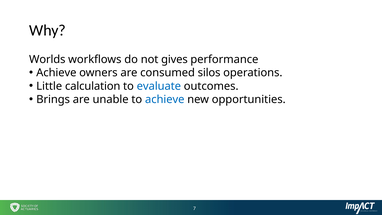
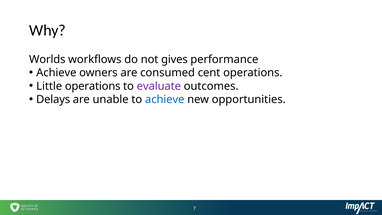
silos: silos -> cent
Little calculation: calculation -> operations
evaluate colour: blue -> purple
Brings: Brings -> Delays
